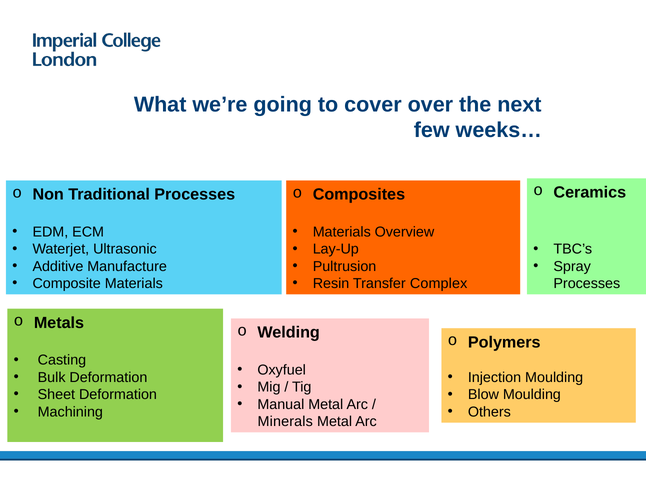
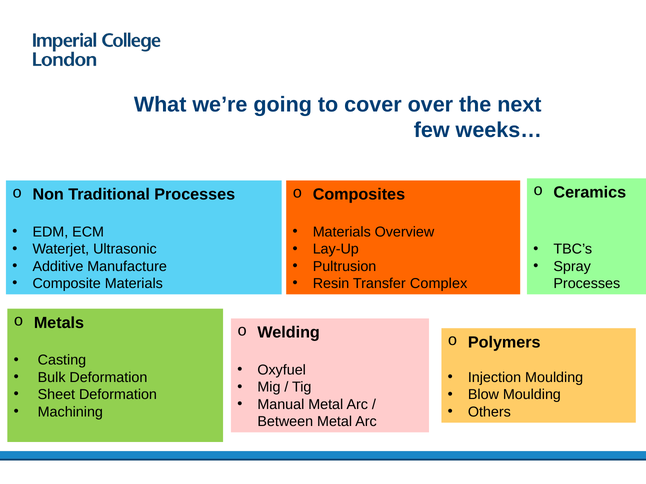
Minerals: Minerals -> Between
